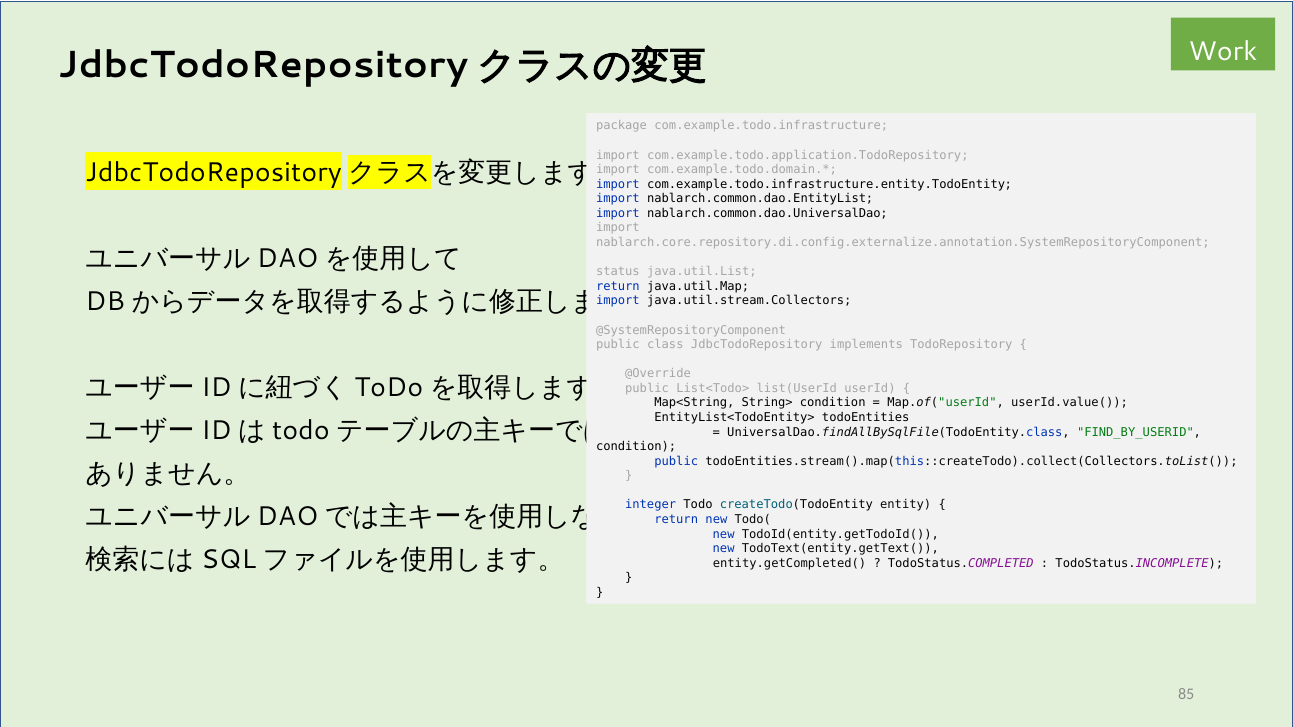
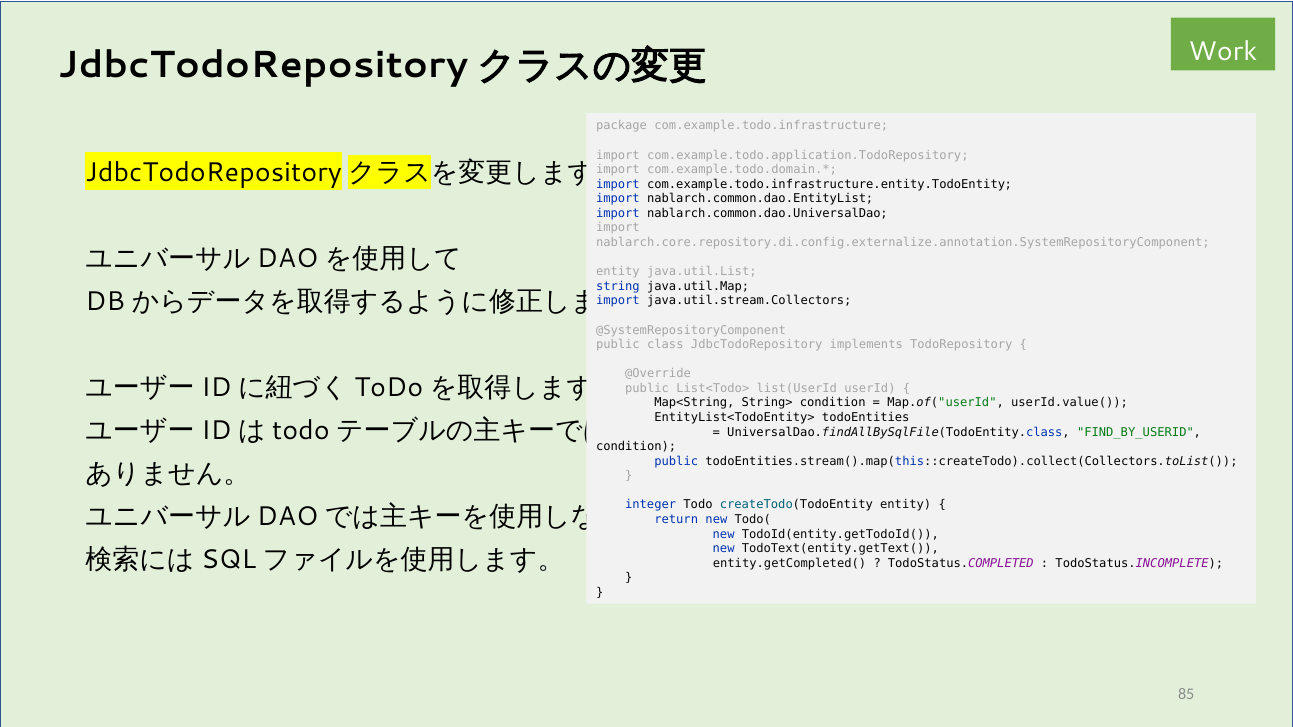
status at (618, 272): status -> entity
return at (618, 286): return -> string
